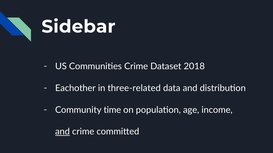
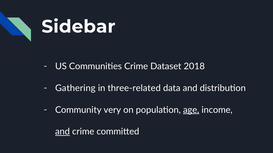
Eachother: Eachother -> Gathering
time: time -> very
age underline: none -> present
